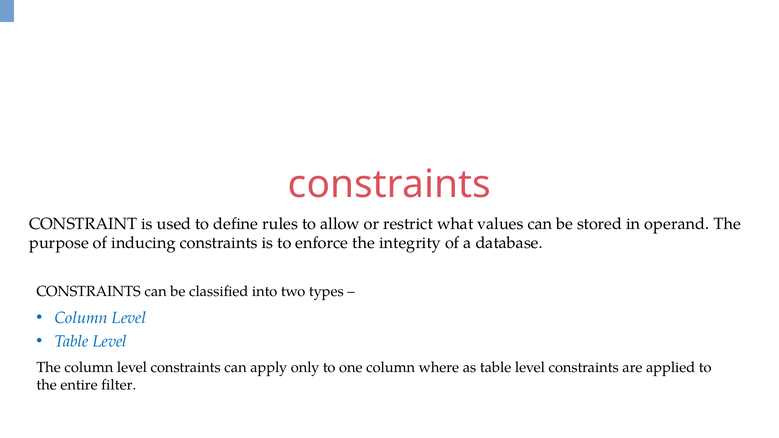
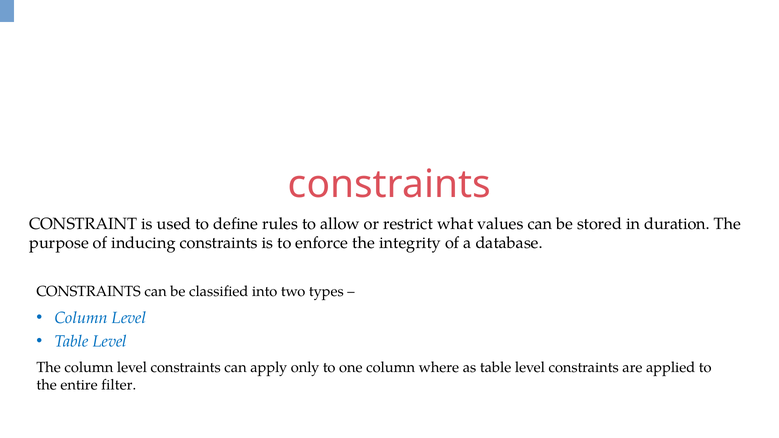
operand: operand -> duration
